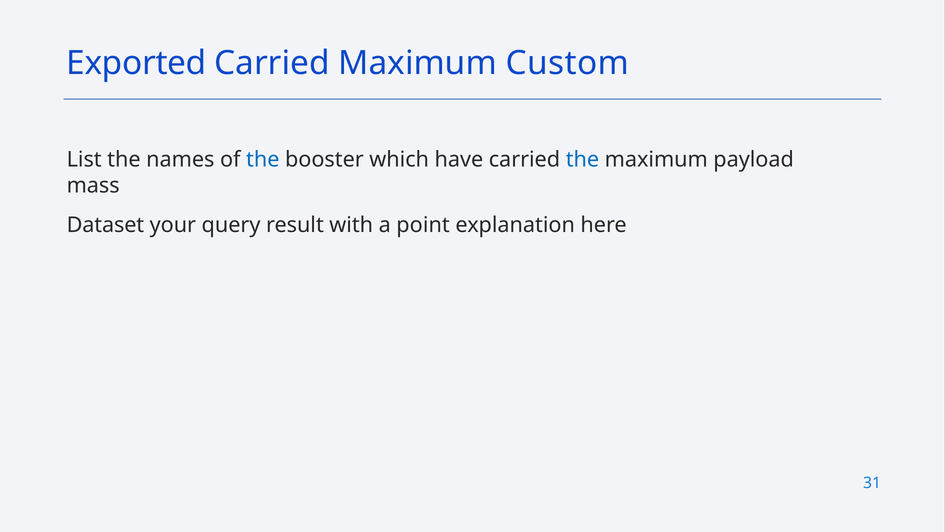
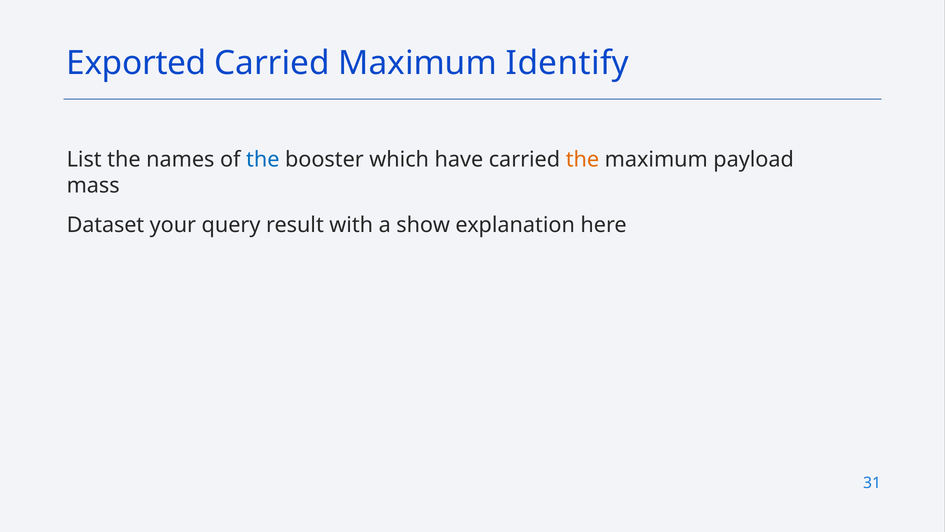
Custom: Custom -> Identify
the at (582, 159) colour: blue -> orange
point: point -> show
